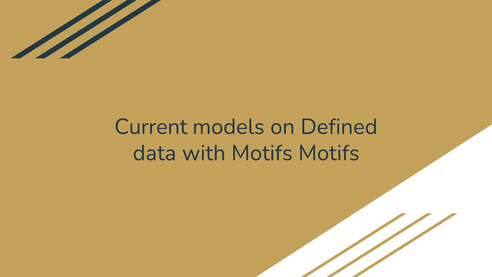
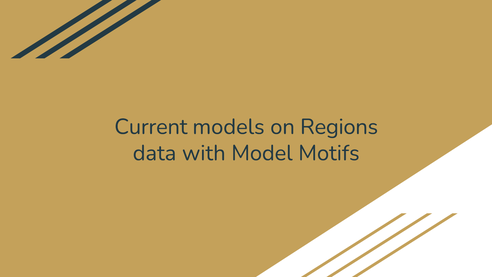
Defined: Defined -> Regions
with Motifs: Motifs -> Model
